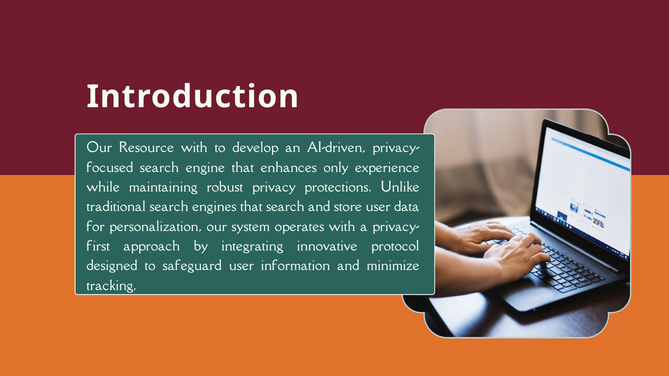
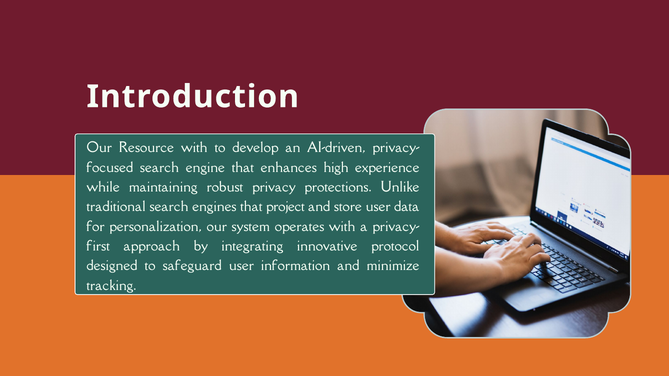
only: only -> high
that search: search -> project
